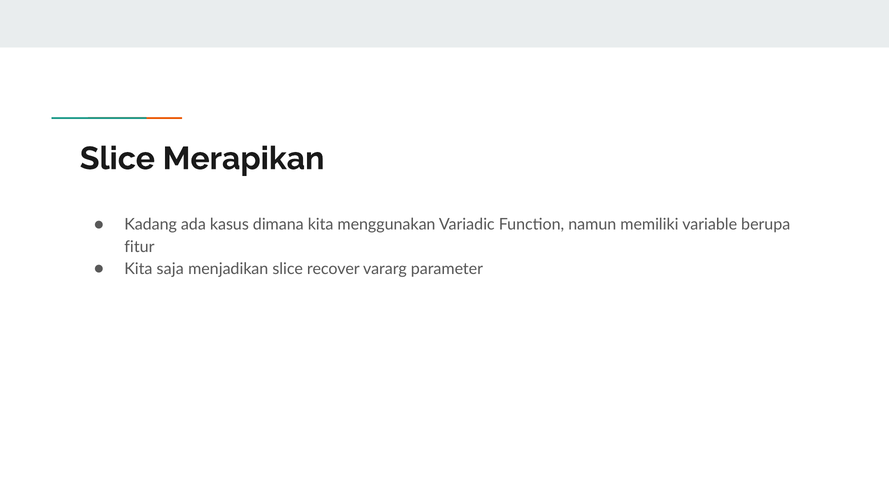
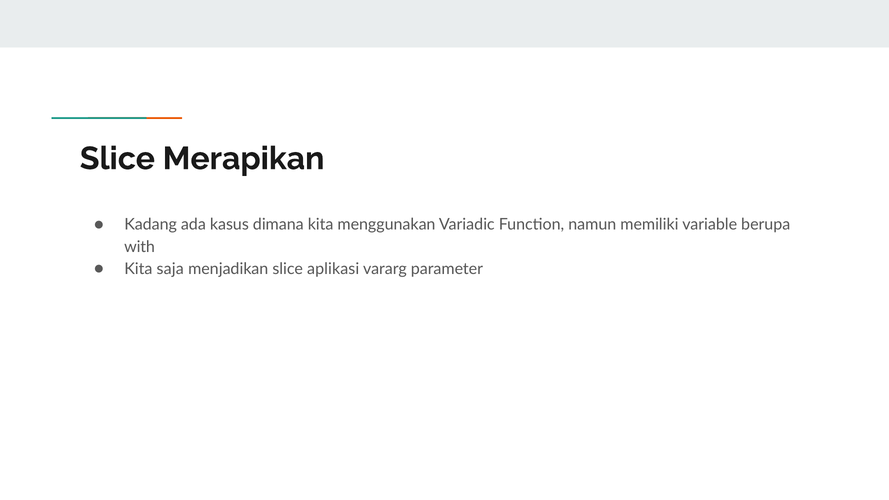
fitur: fitur -> with
recover: recover -> aplikasi
